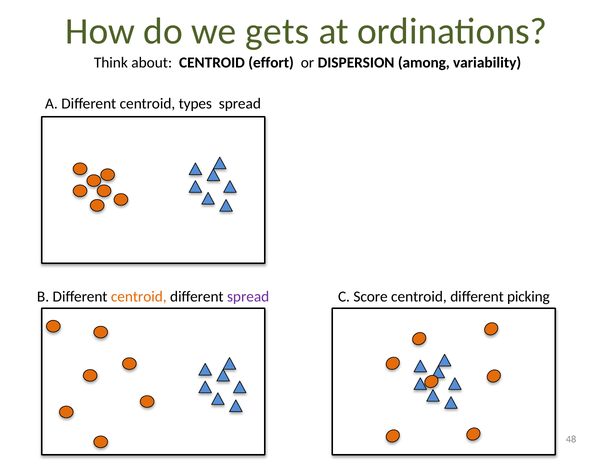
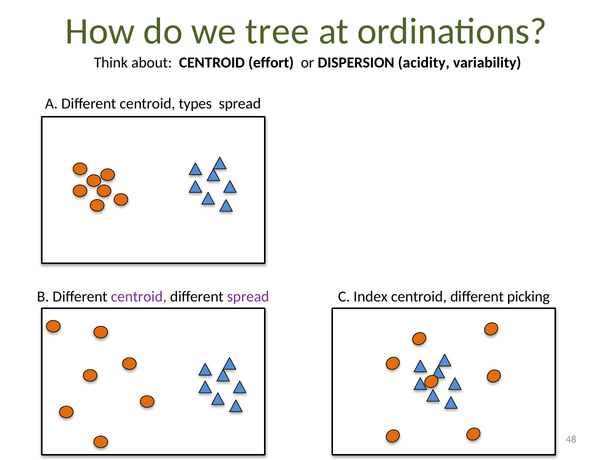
gets: gets -> tree
among: among -> acidity
centroid at (139, 297) colour: orange -> purple
Score: Score -> Index
